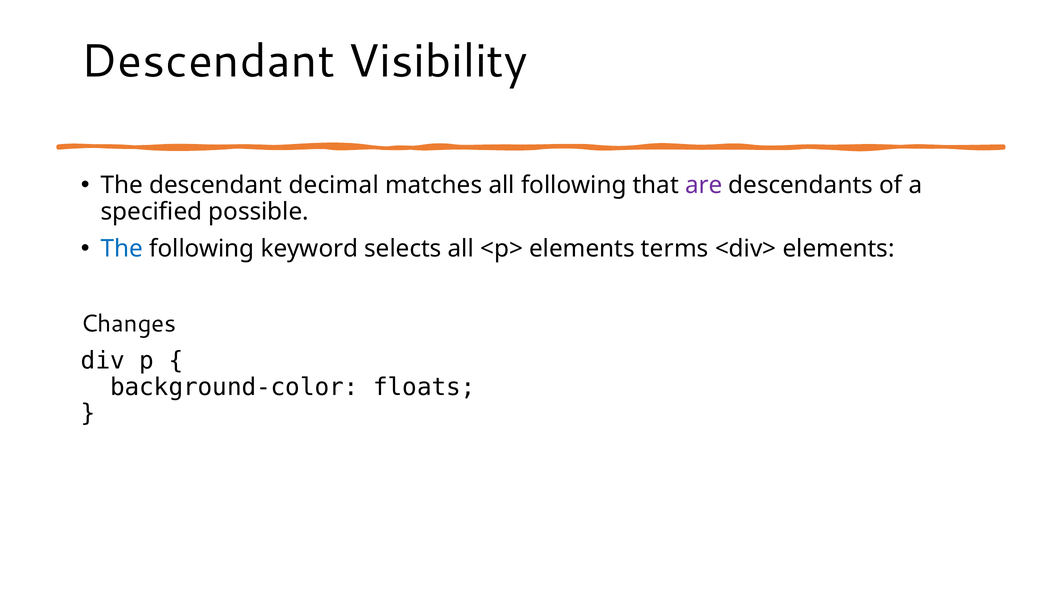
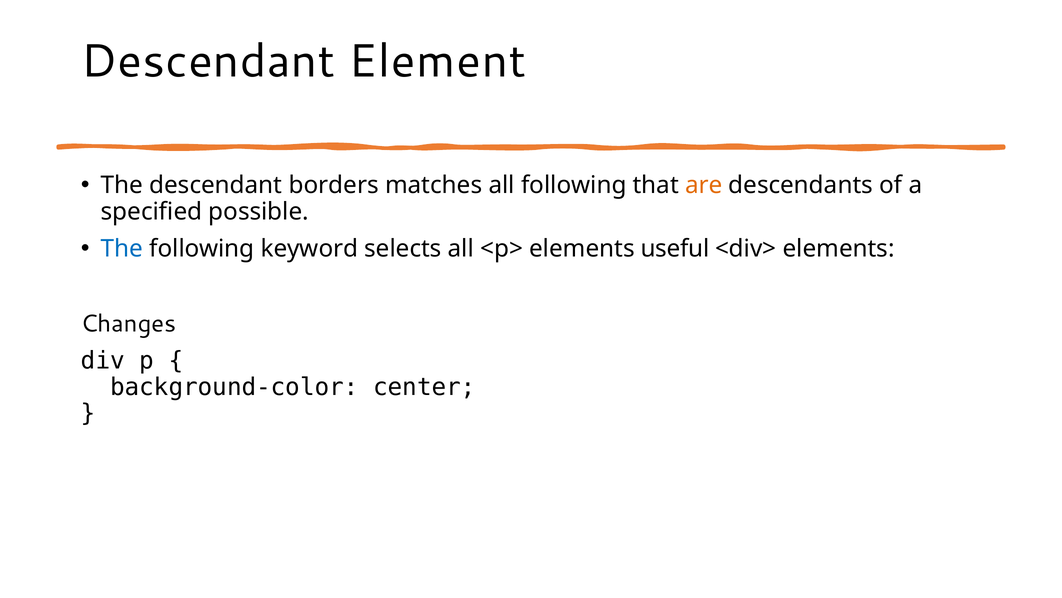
Visibility: Visibility -> Element
decimal: decimal -> borders
are colour: purple -> orange
terms: terms -> useful
floats: floats -> center
